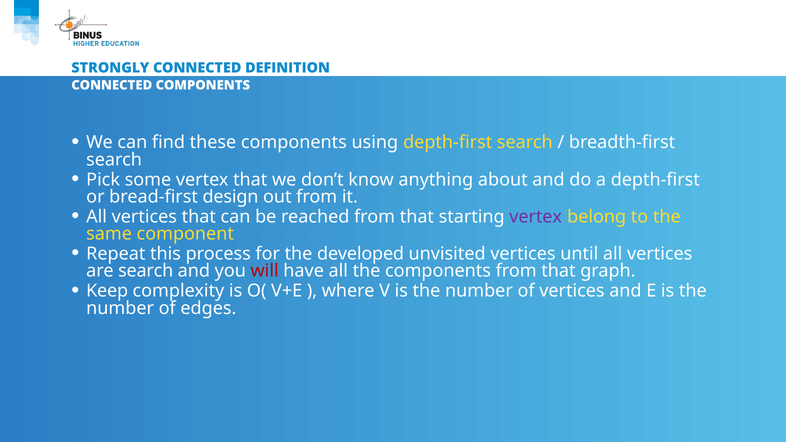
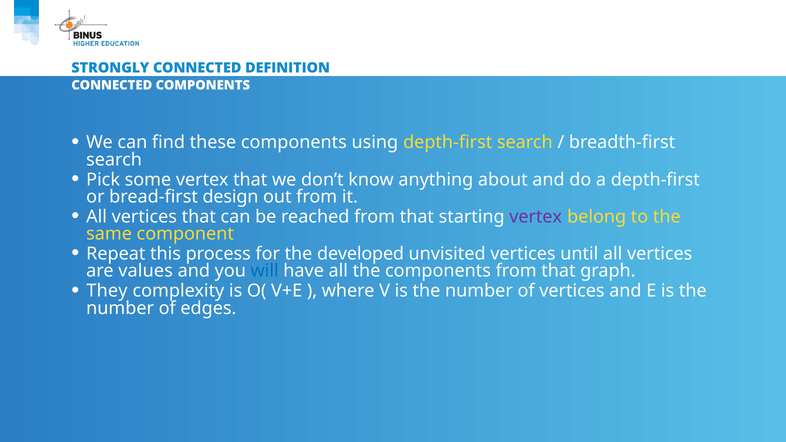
are search: search -> values
will colour: red -> blue
Keep: Keep -> They
